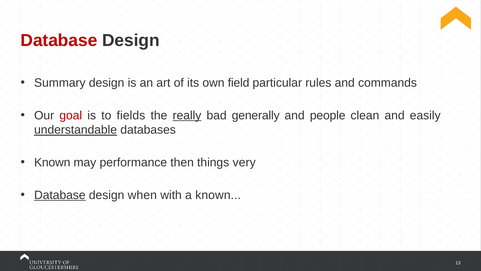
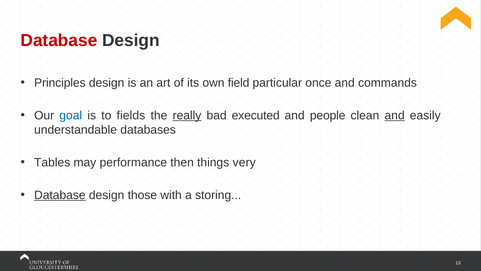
Summary: Summary -> Principles
rules: rules -> once
goal colour: red -> blue
generally: generally -> executed
and at (395, 115) underline: none -> present
understandable underline: present -> none
Known at (52, 162): Known -> Tables
when: when -> those
a known: known -> storing
